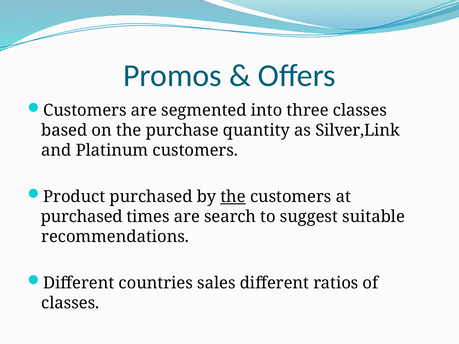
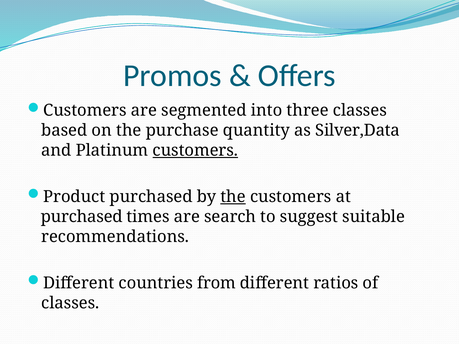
Silver,Link: Silver,Link -> Silver,Data
customers at (195, 150) underline: none -> present
sales: sales -> from
